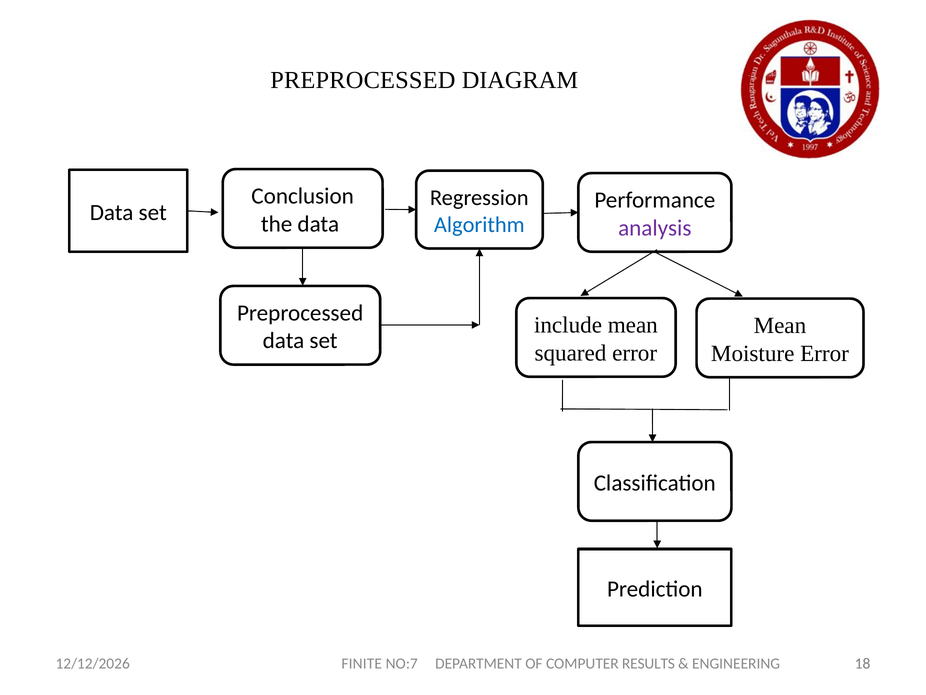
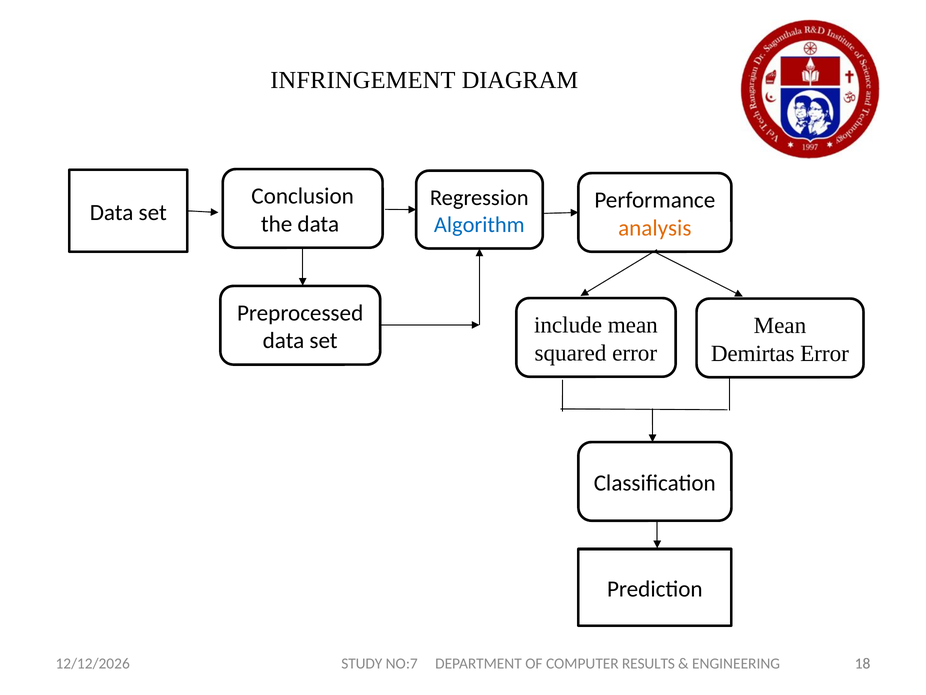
PREPROCESSED at (363, 80): PREPROCESSED -> INFRINGEMENT
analysis colour: purple -> orange
Moisture: Moisture -> Demirtas
FINITE: FINITE -> STUDY
